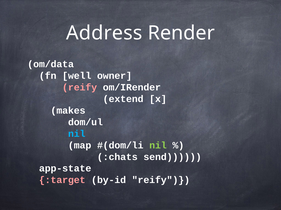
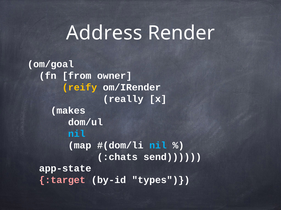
om/data: om/data -> om/goal
well: well -> from
reify at (80, 88) colour: pink -> yellow
extend: extend -> really
nil at (158, 146) colour: light green -> light blue
by-id reify: reify -> types
